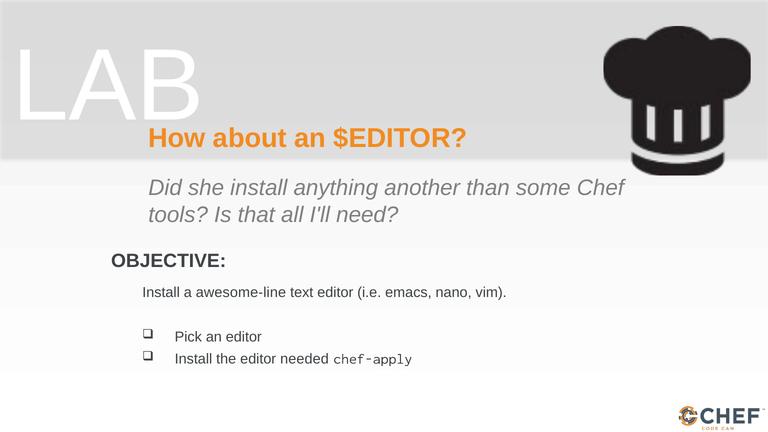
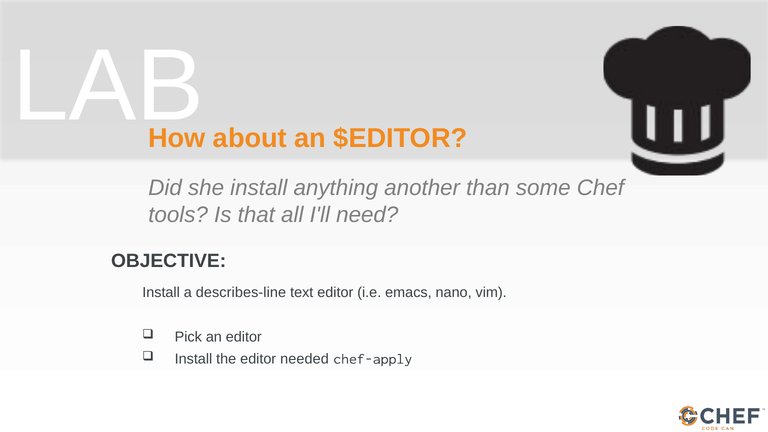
awesome-line: awesome-line -> describes-line
